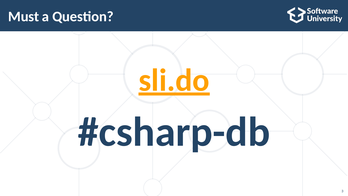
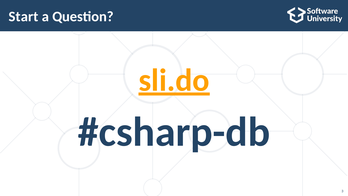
Must: Must -> Start
